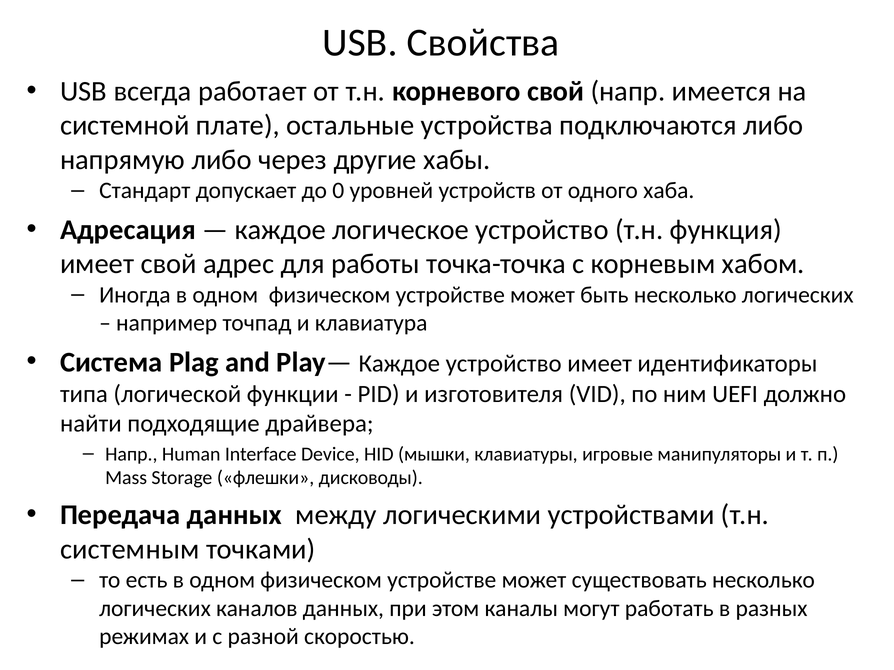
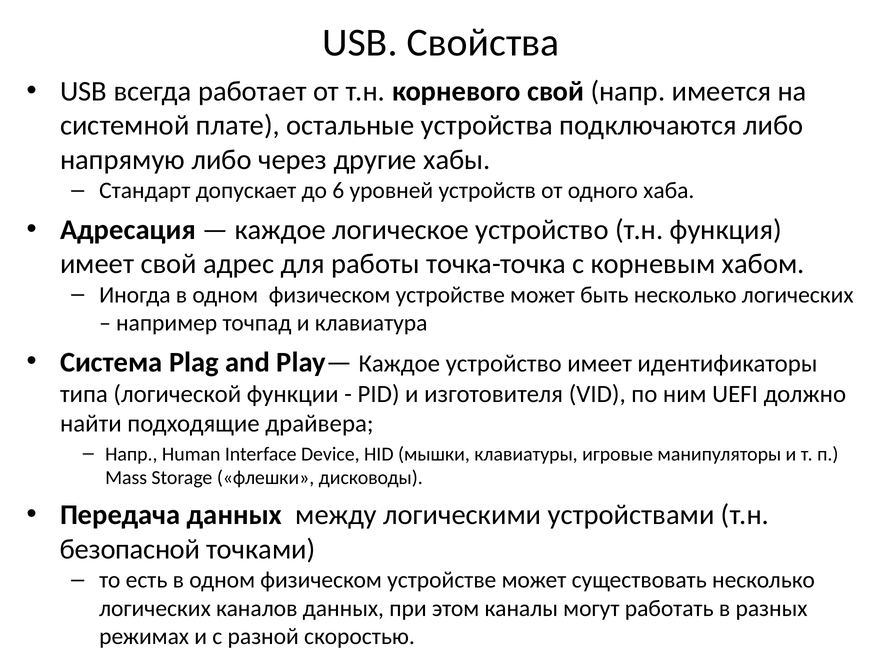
0: 0 -> 6
системным: системным -> безопасной
